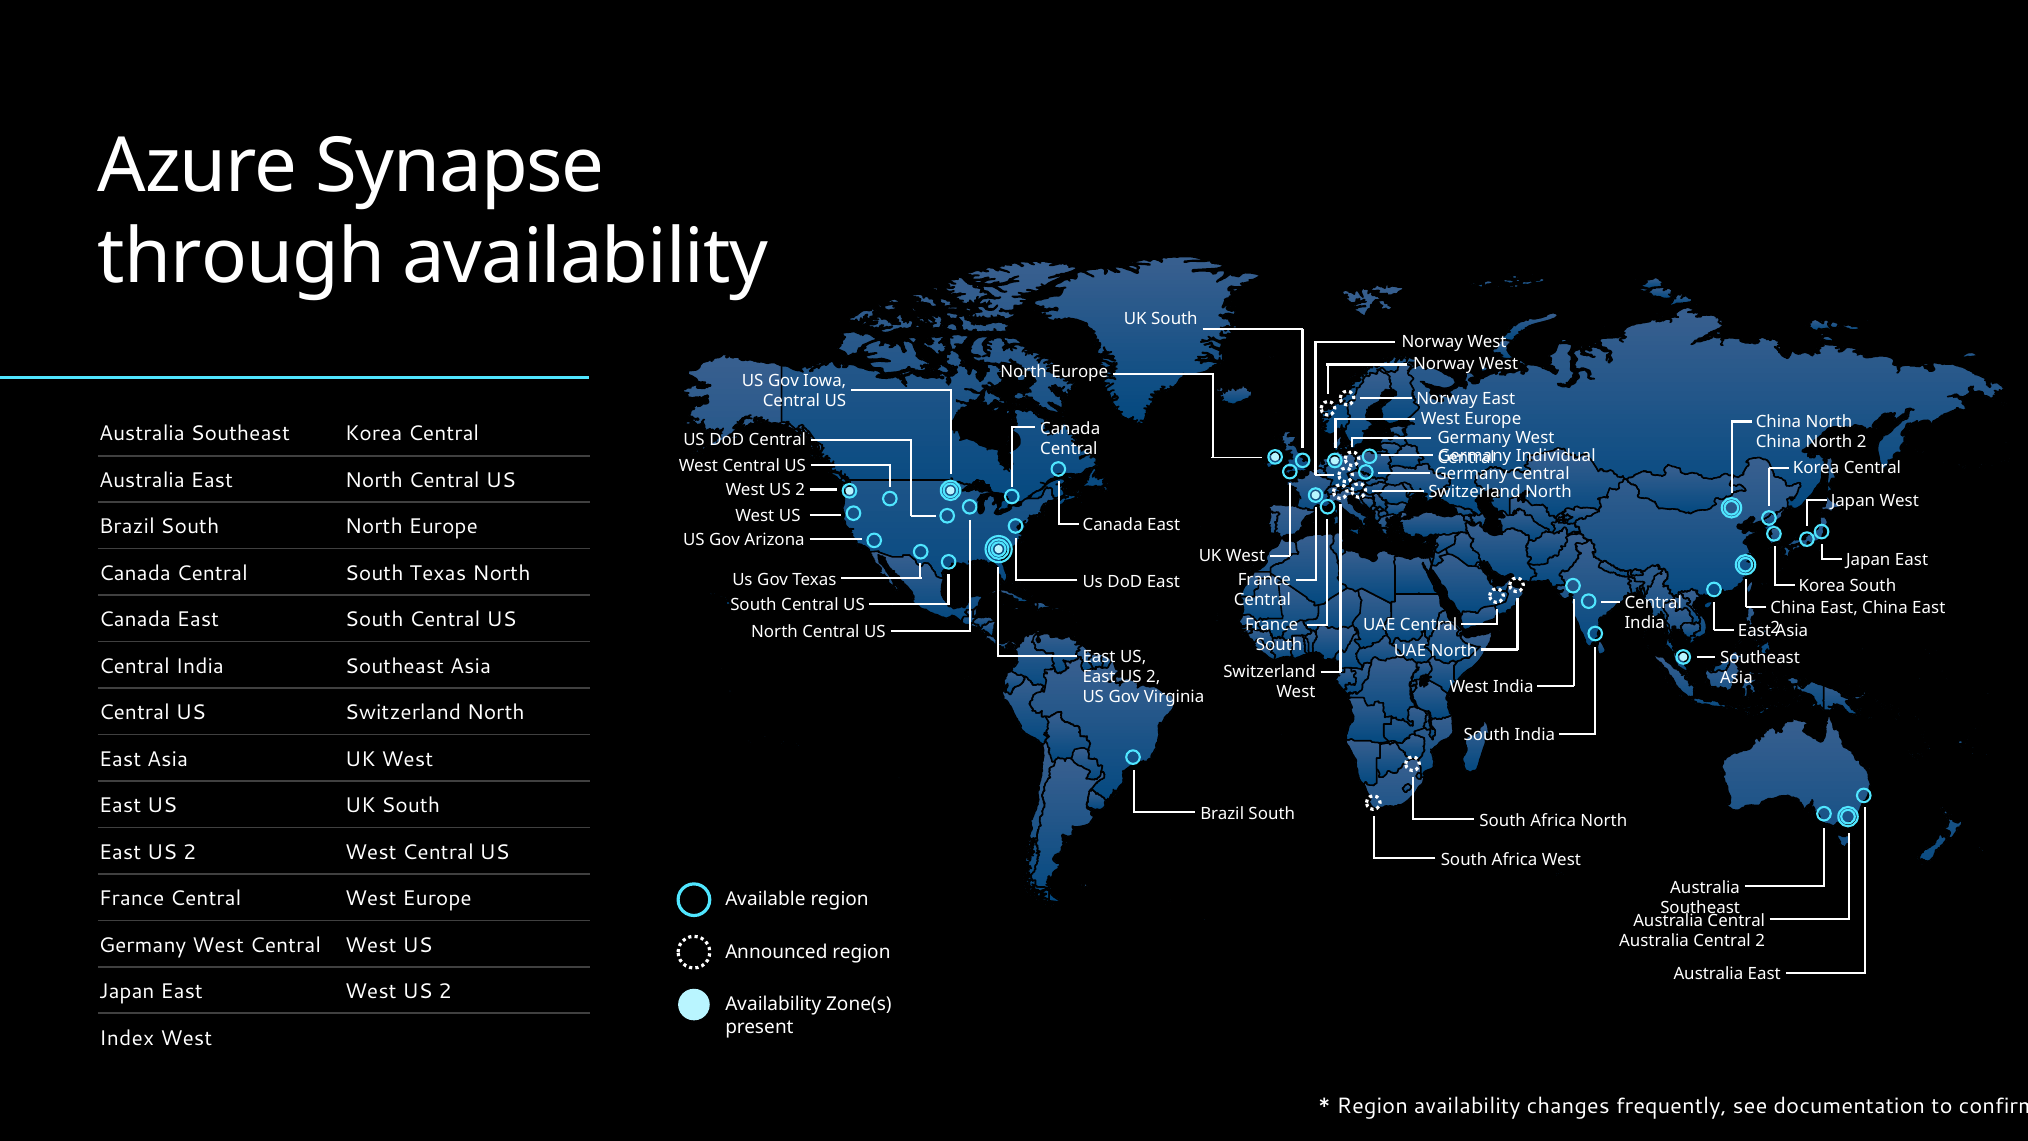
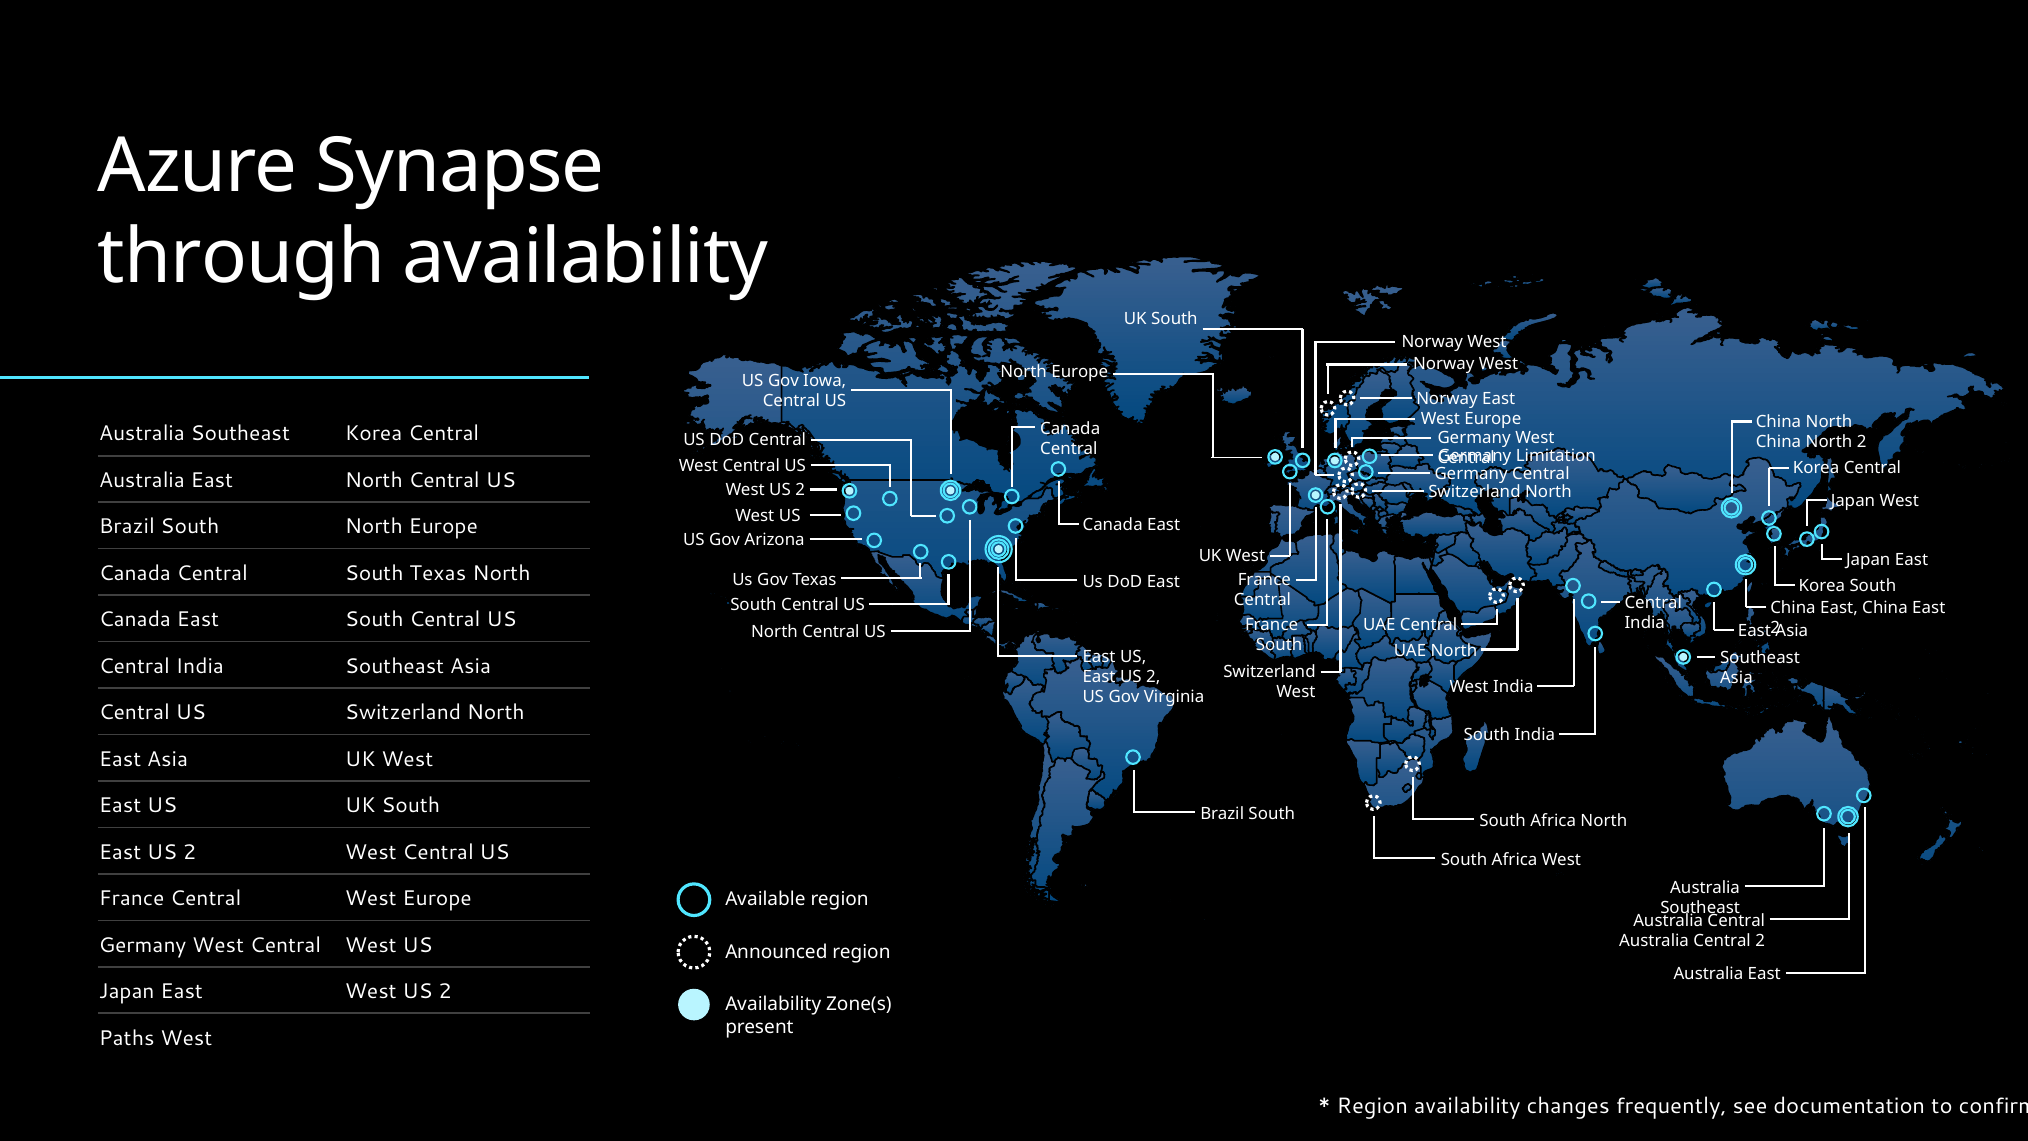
Individual: Individual -> Limitation
Index: Index -> Paths
